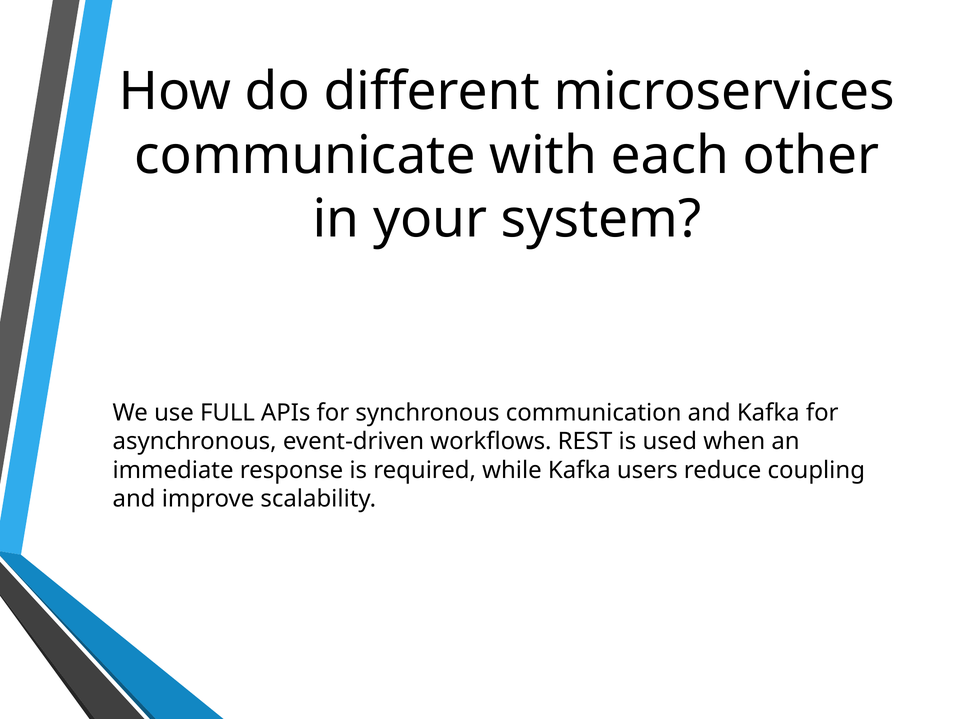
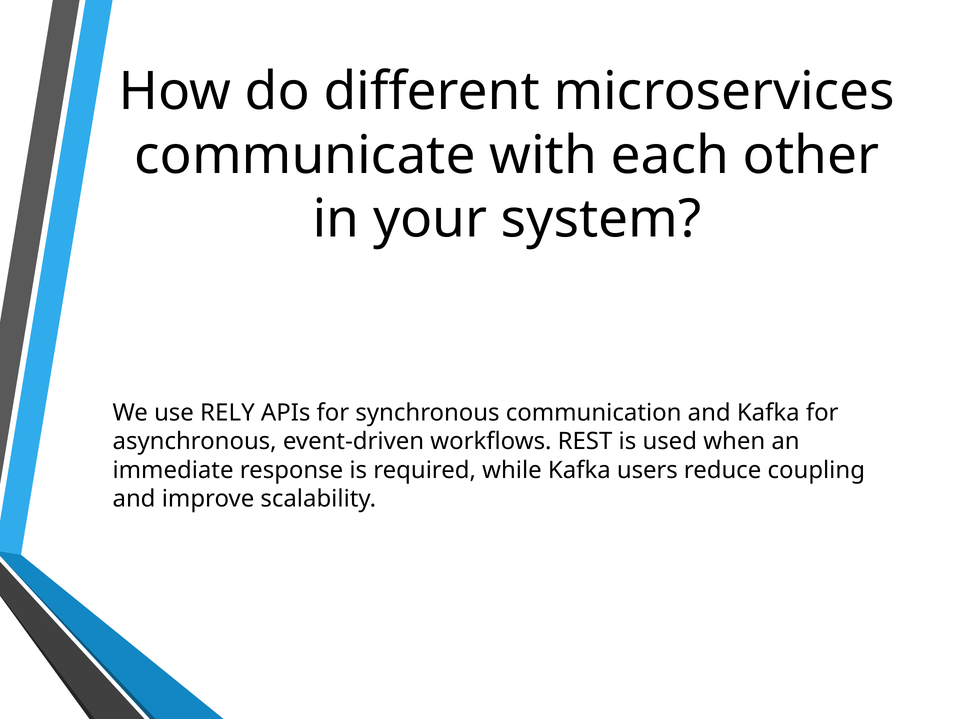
FULL: FULL -> RELY
